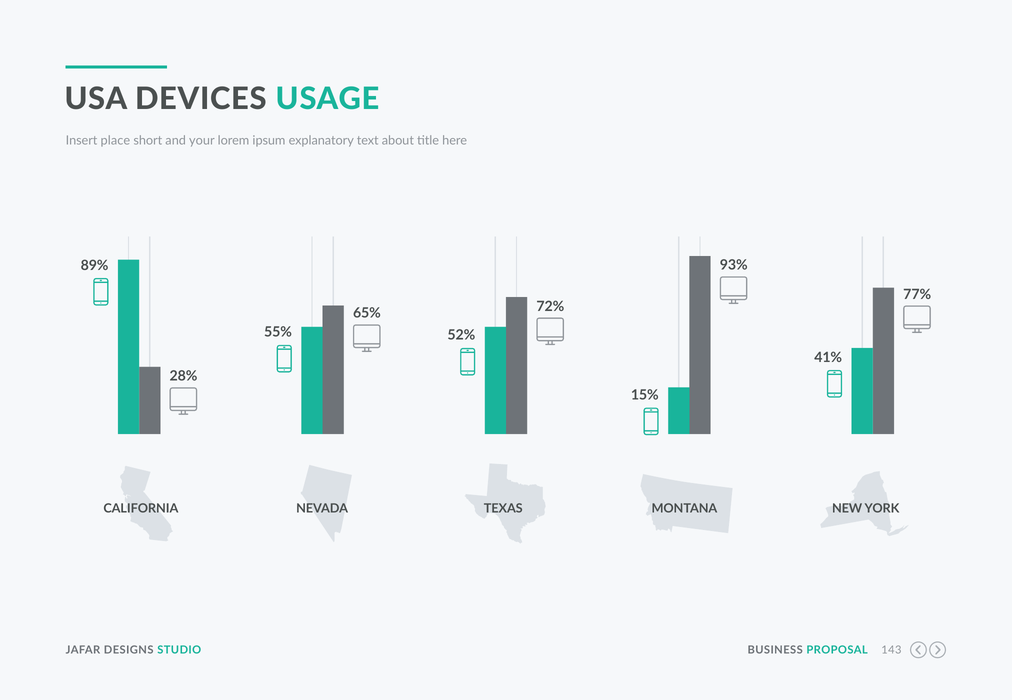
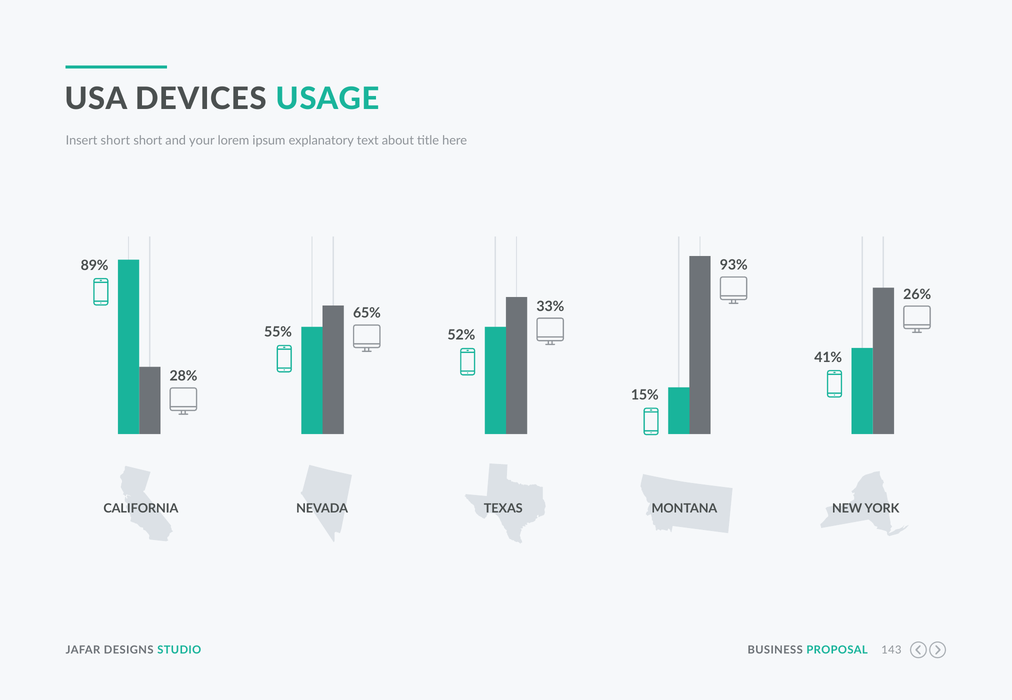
Insert place: place -> short
77%: 77% -> 26%
72%: 72% -> 33%
